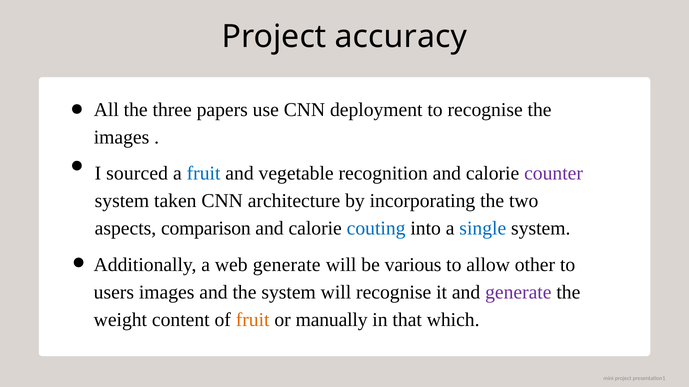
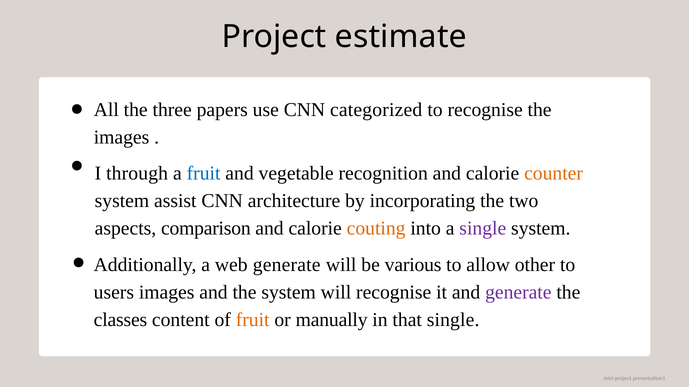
accuracy: accuracy -> estimate
deployment: deployment -> categorized
sourced: sourced -> through
counter colour: purple -> orange
taken: taken -> assist
couting colour: blue -> orange
single at (483, 228) colour: blue -> purple
weight: weight -> classes
that which: which -> single
